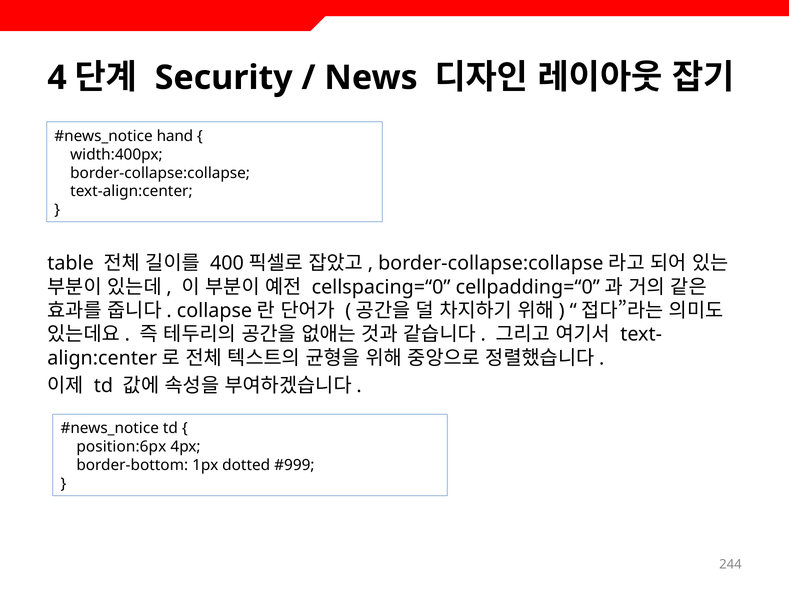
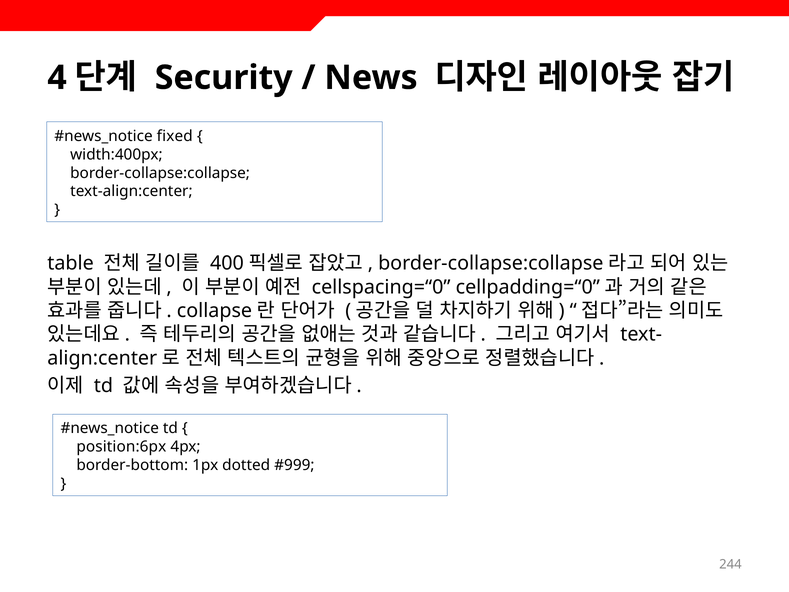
hand: hand -> fixed
